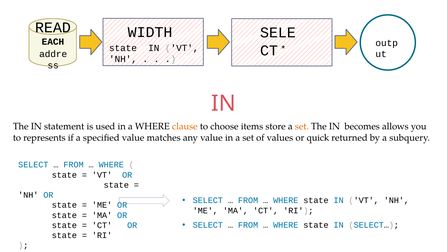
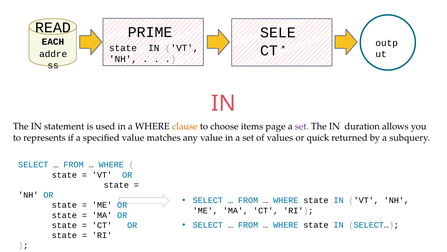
WIDTH: WIDTH -> PRIME
store: store -> page
set at (302, 126) colour: orange -> purple
becomes: becomes -> duration
